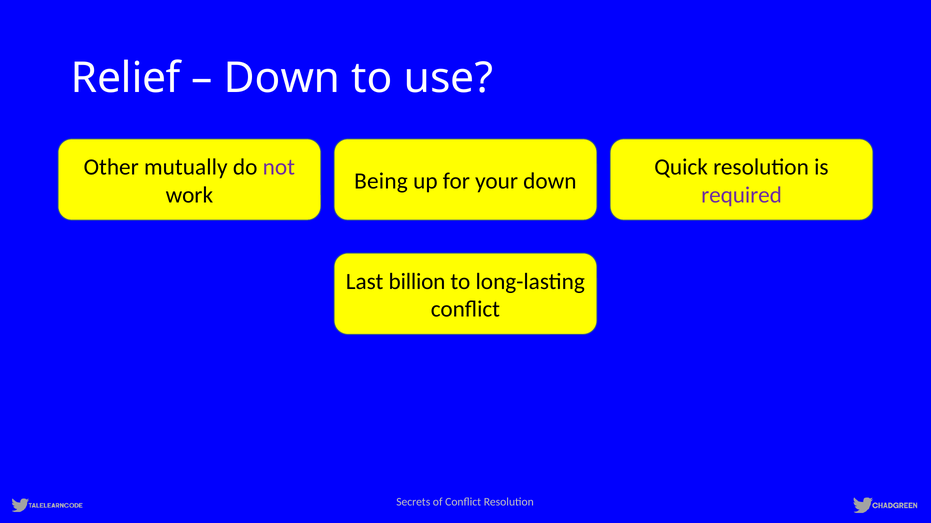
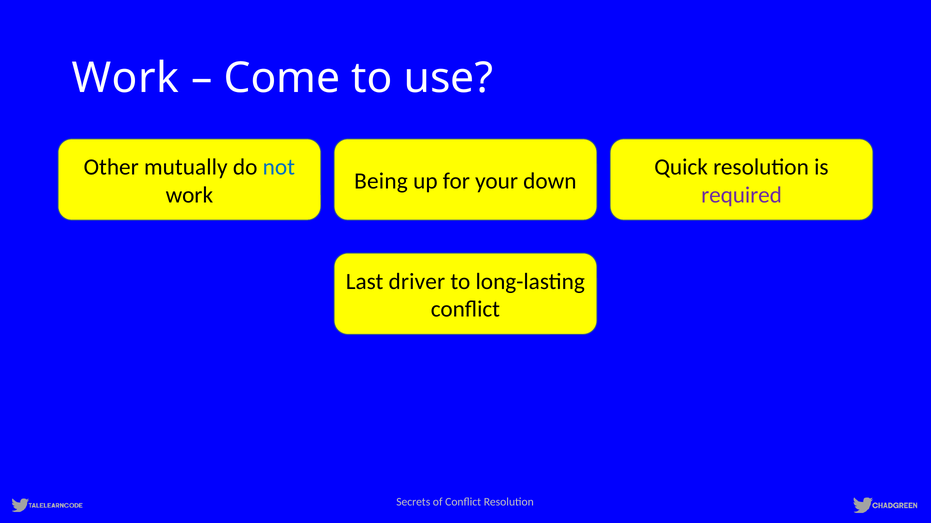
Relief at (126, 78): Relief -> Work
Down at (282, 78): Down -> Come
not colour: purple -> blue
billion: billion -> driver
